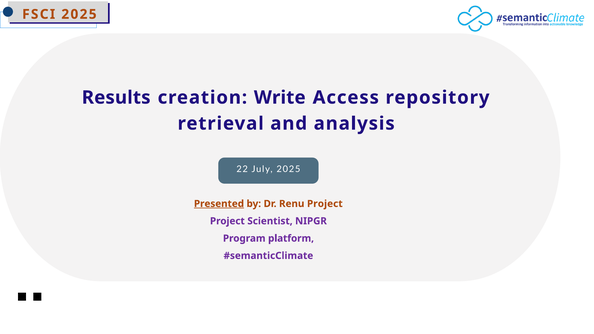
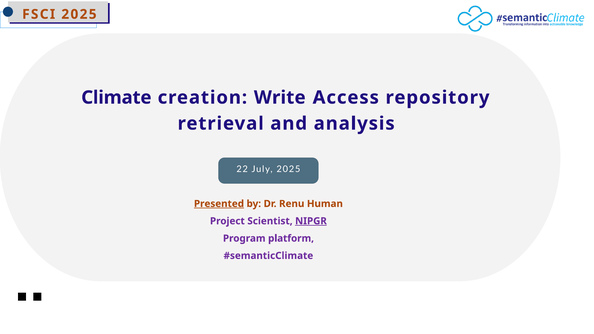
Results: Results -> Climate
Renu Project: Project -> Human
NIPGR underline: none -> present
